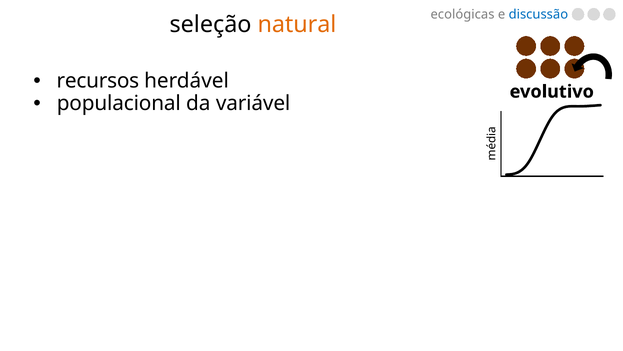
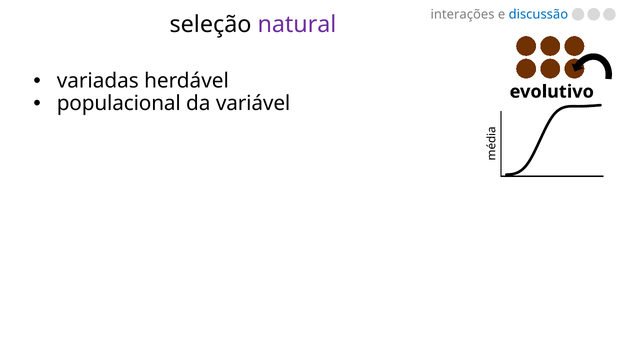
ecológicas: ecológicas -> interações
natural colour: orange -> purple
recursos: recursos -> variadas
